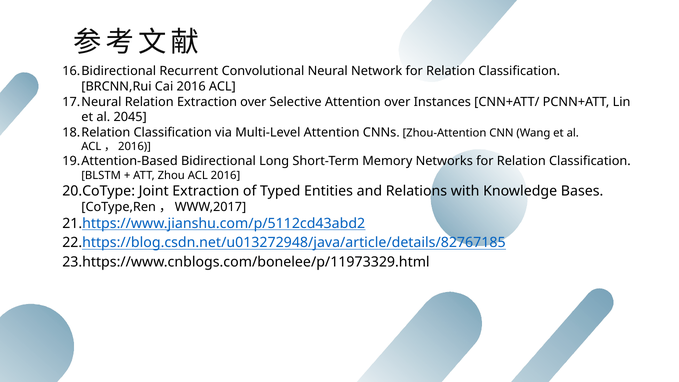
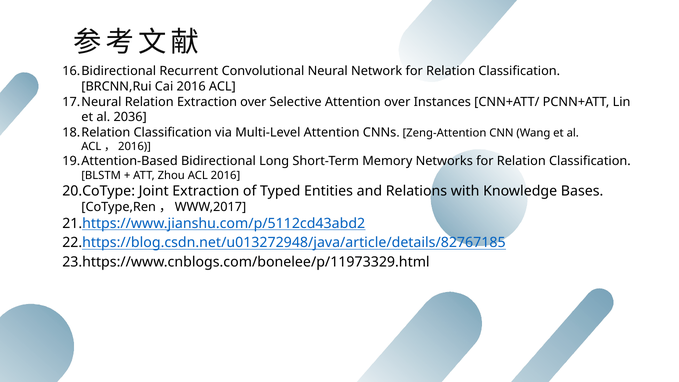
2045: 2045 -> 2036
Zhou-Attention: Zhou-Attention -> Zeng-Attention
